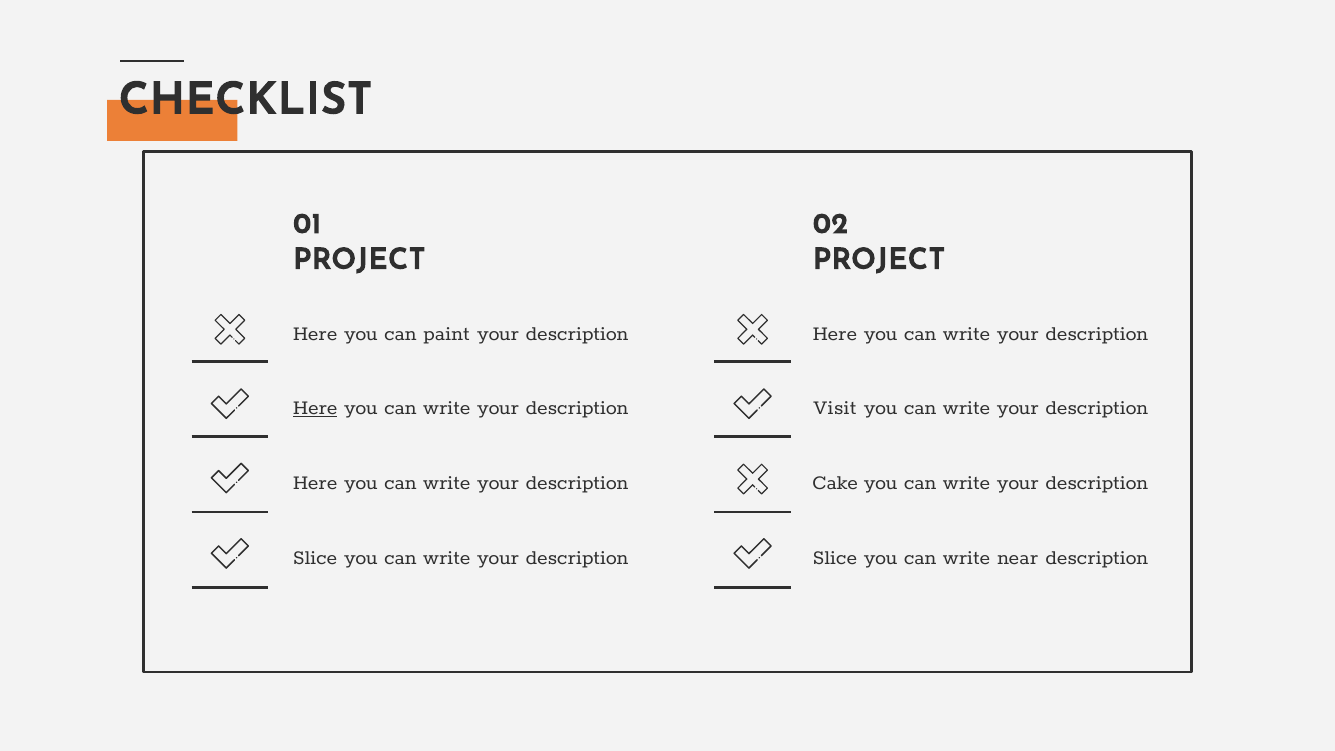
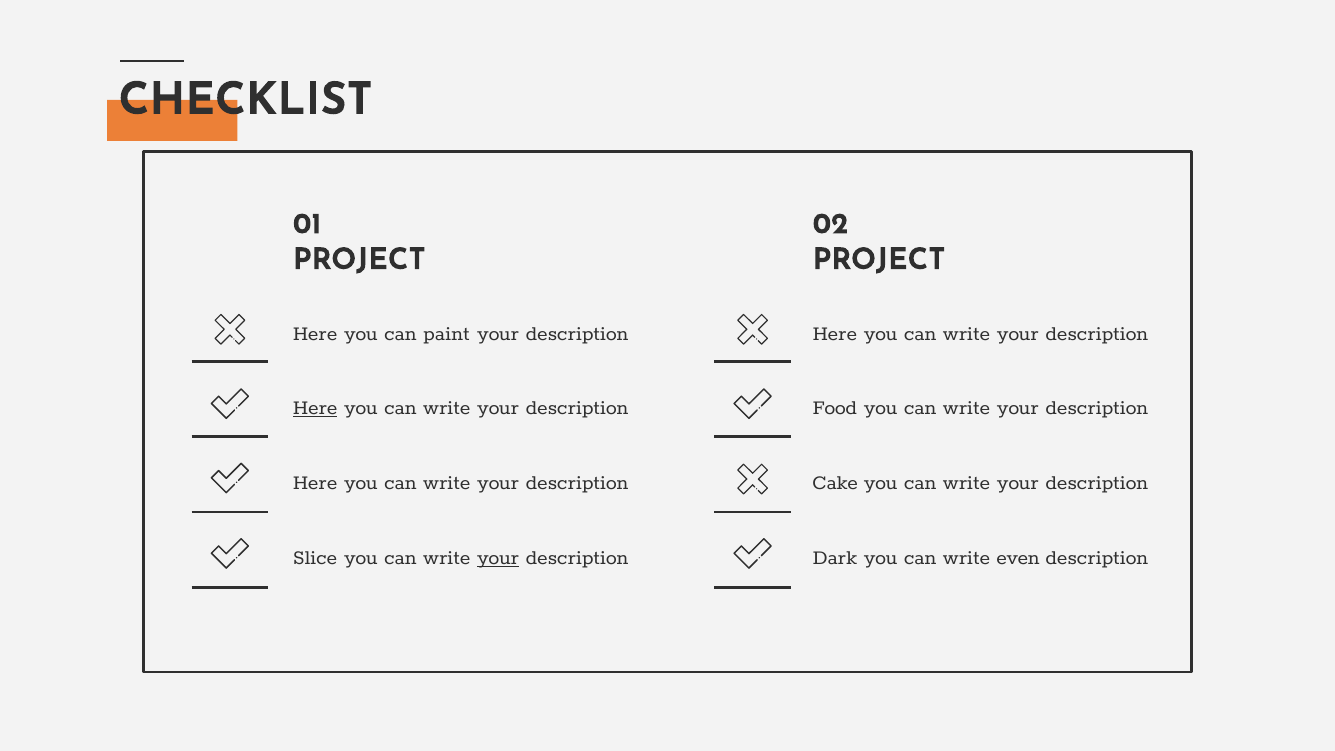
Visit: Visit -> Food
your at (498, 557) underline: none -> present
Slice at (835, 557): Slice -> Dark
near: near -> even
